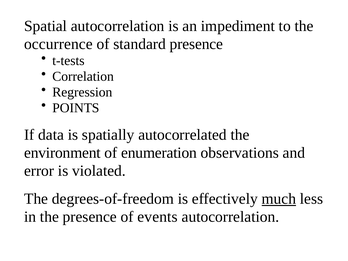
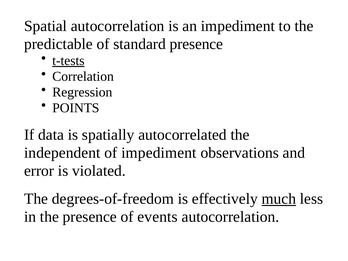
occurrence: occurrence -> predictable
t-tests underline: none -> present
environment: environment -> independent
of enumeration: enumeration -> impediment
